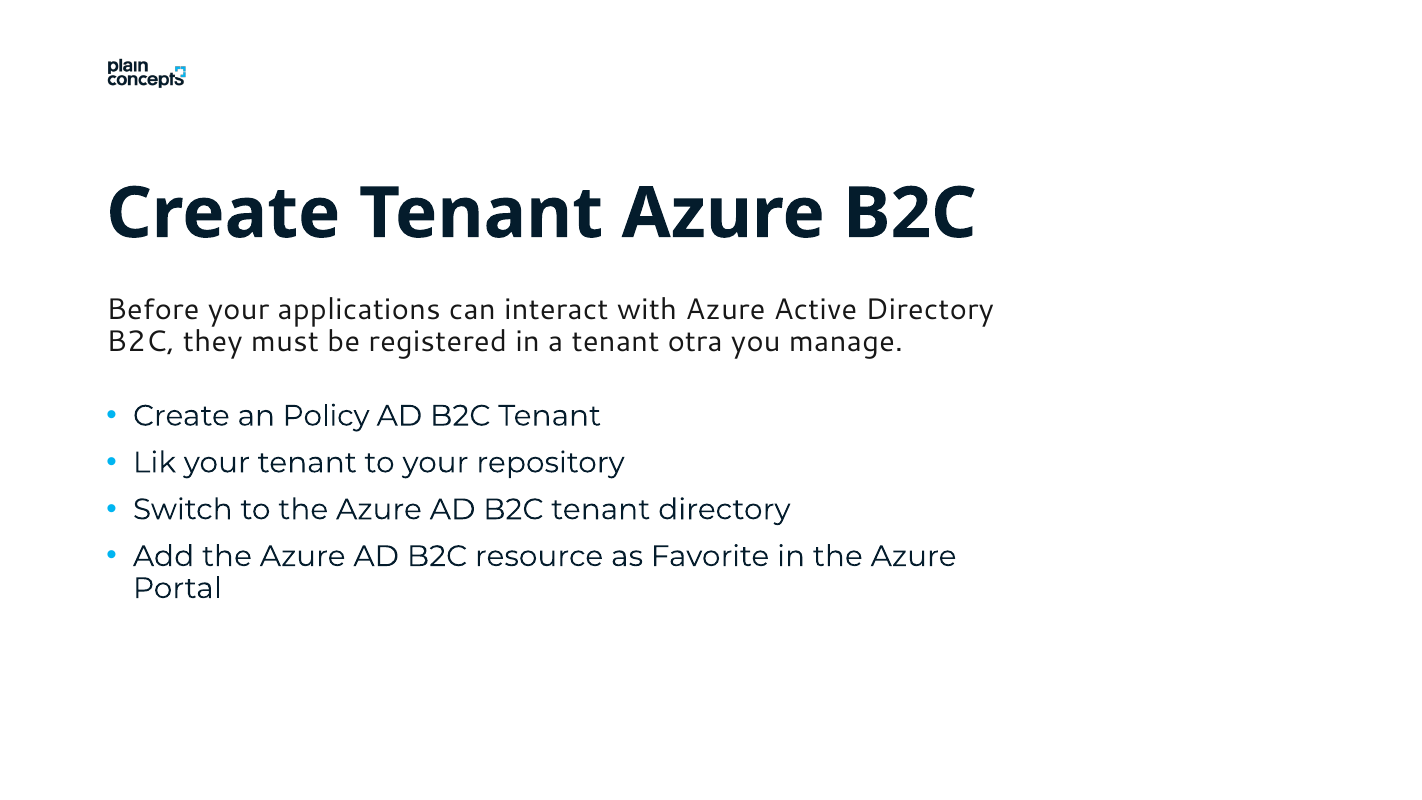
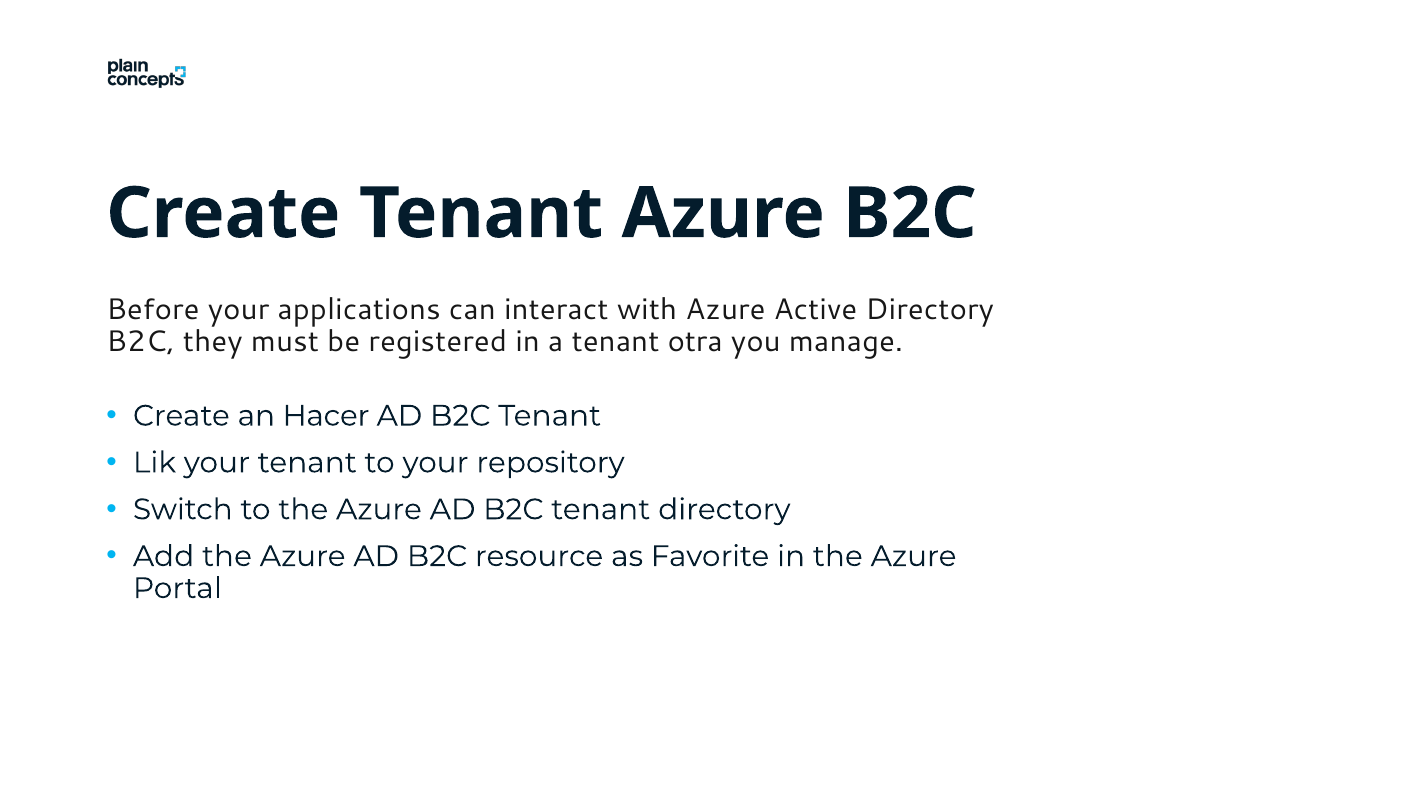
Policy: Policy -> Hacer
